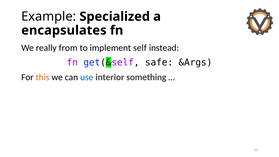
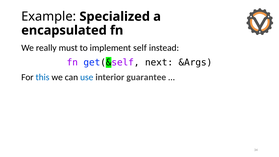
encapsulates: encapsulates -> encapsulated
from: from -> must
safe: safe -> next
this colour: orange -> blue
something: something -> guarantee
